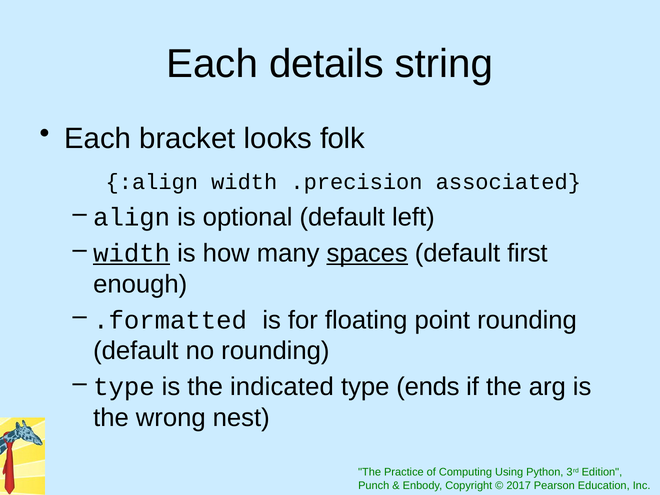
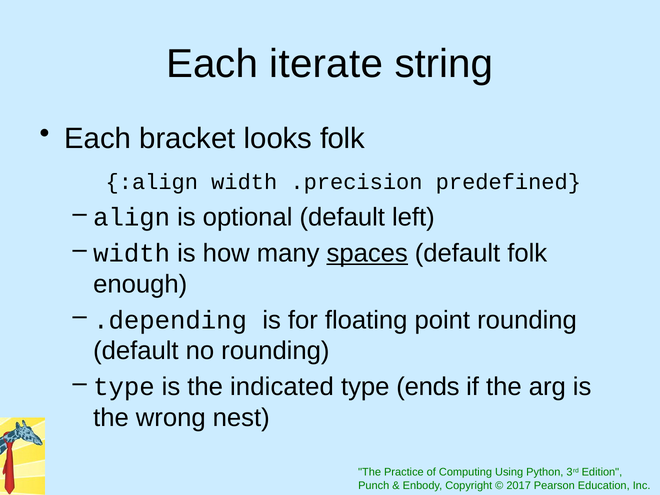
details: details -> iterate
associated: associated -> predefined
width at (132, 253) underline: present -> none
default first: first -> folk
.formatted: .formatted -> .depending
